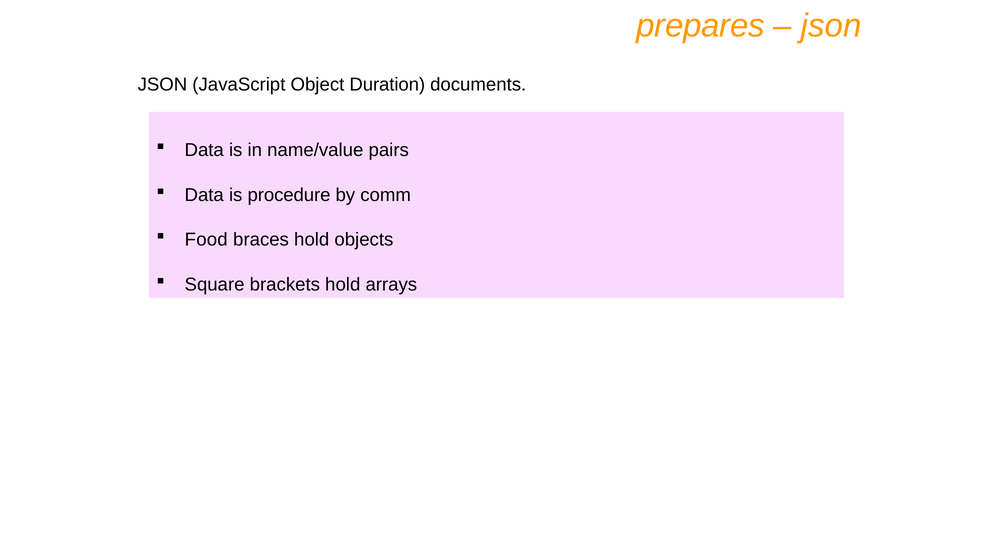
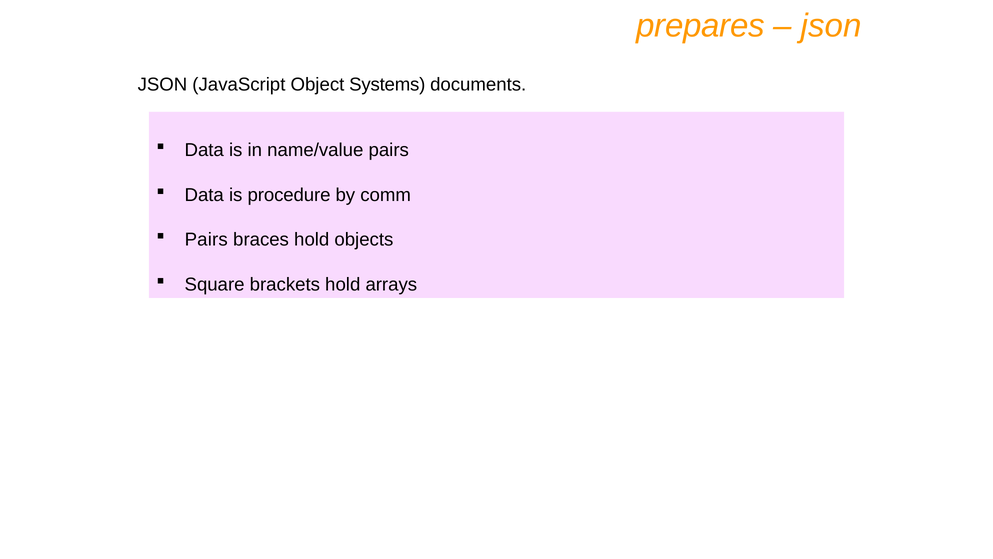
Duration: Duration -> Systems
Food at (206, 240): Food -> Pairs
